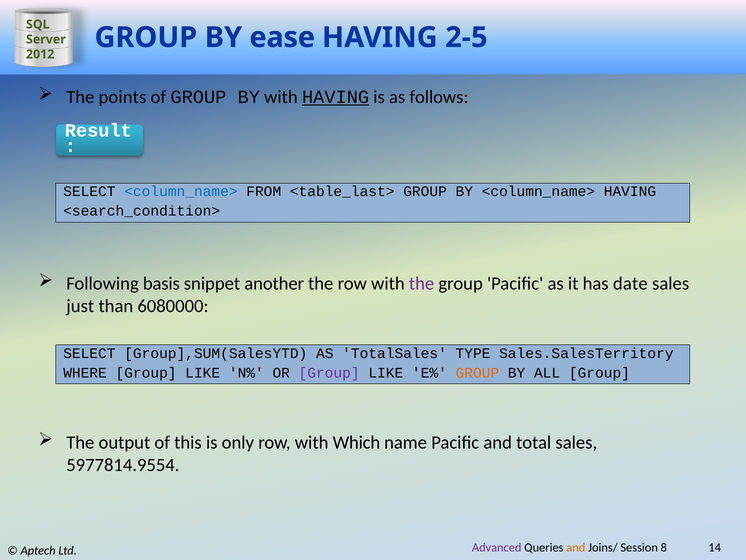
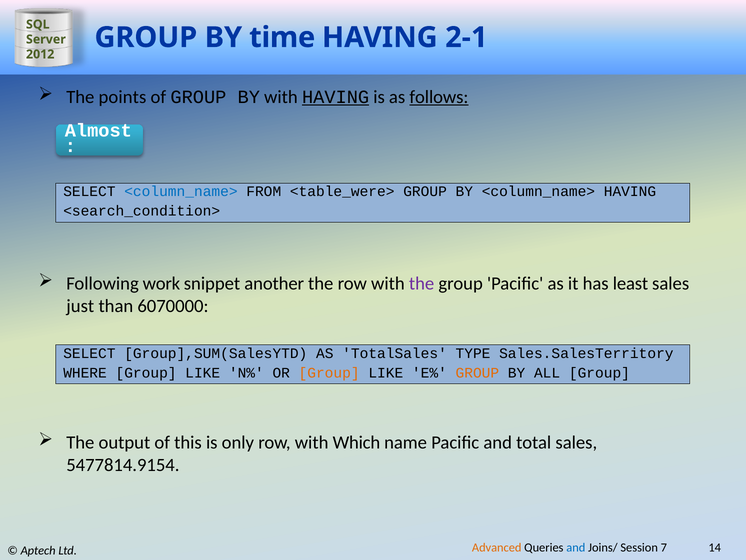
ease: ease -> time
2-5: 2-5 -> 2-1
follows underline: none -> present
Result: Result -> Almost
<table_last>: <table_last> -> <table_were>
basis: basis -> work
date: date -> least
6080000: 6080000 -> 6070000
Group at (329, 373) colour: purple -> orange
5977814.9554: 5977814.9554 -> 5477814.9154
Advanced colour: purple -> orange
and at (576, 547) colour: orange -> blue
8: 8 -> 7
